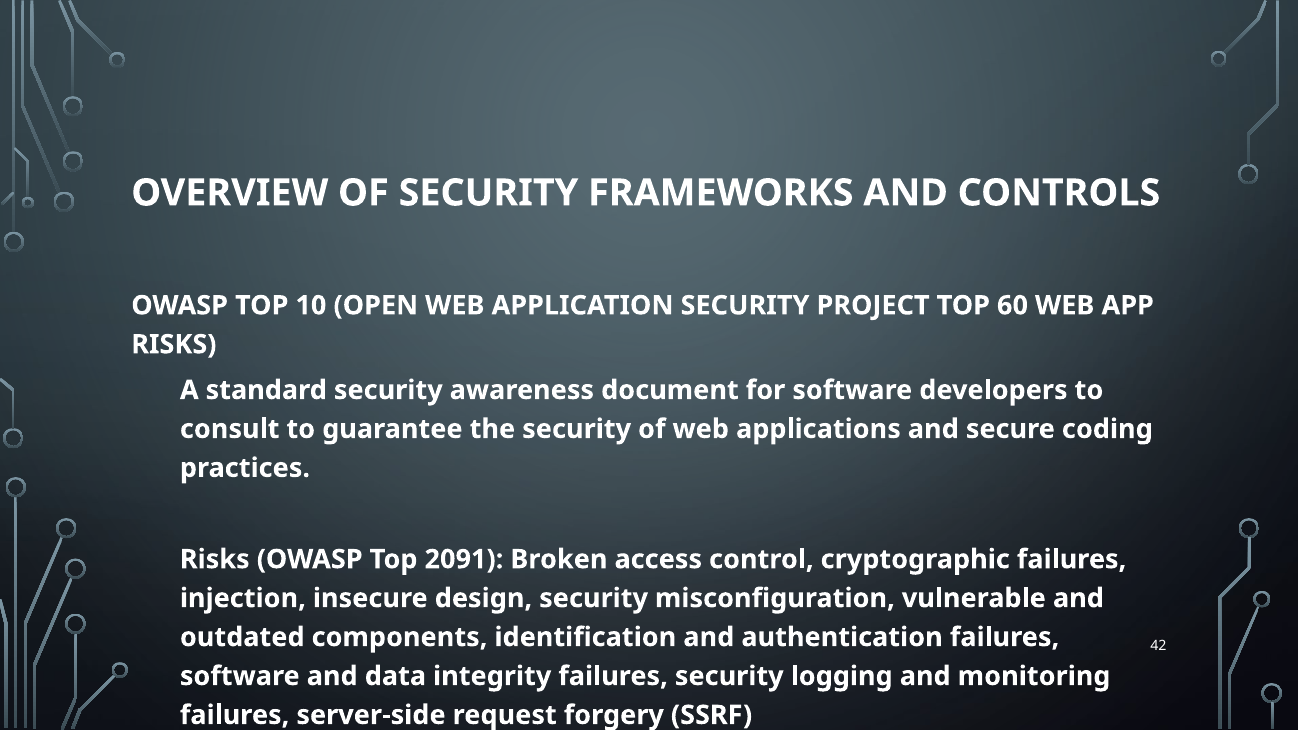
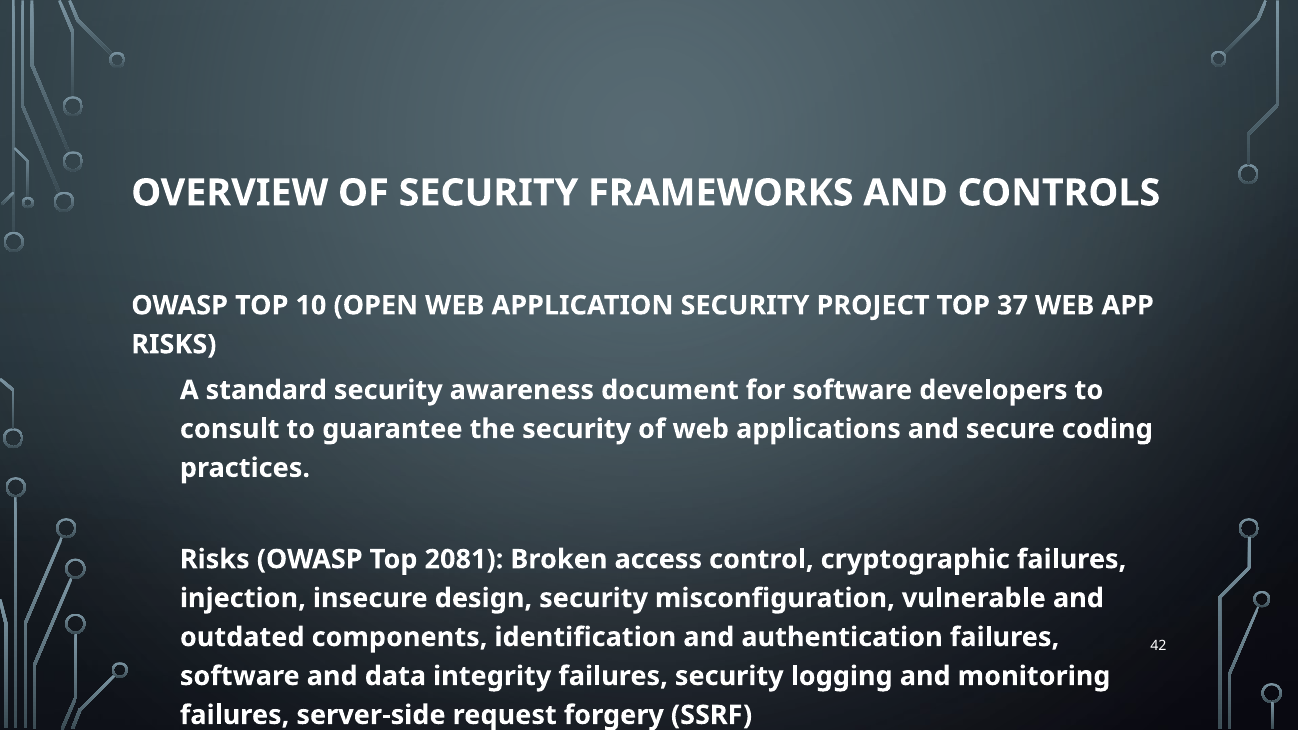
60: 60 -> 37
2091: 2091 -> 2081
